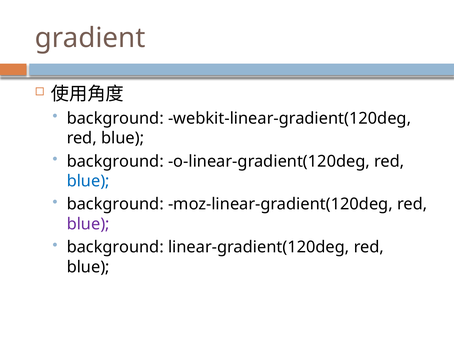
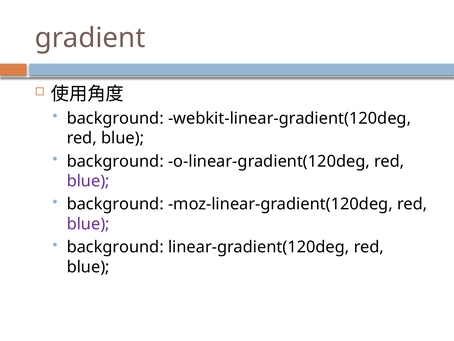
blue at (88, 181) colour: blue -> purple
